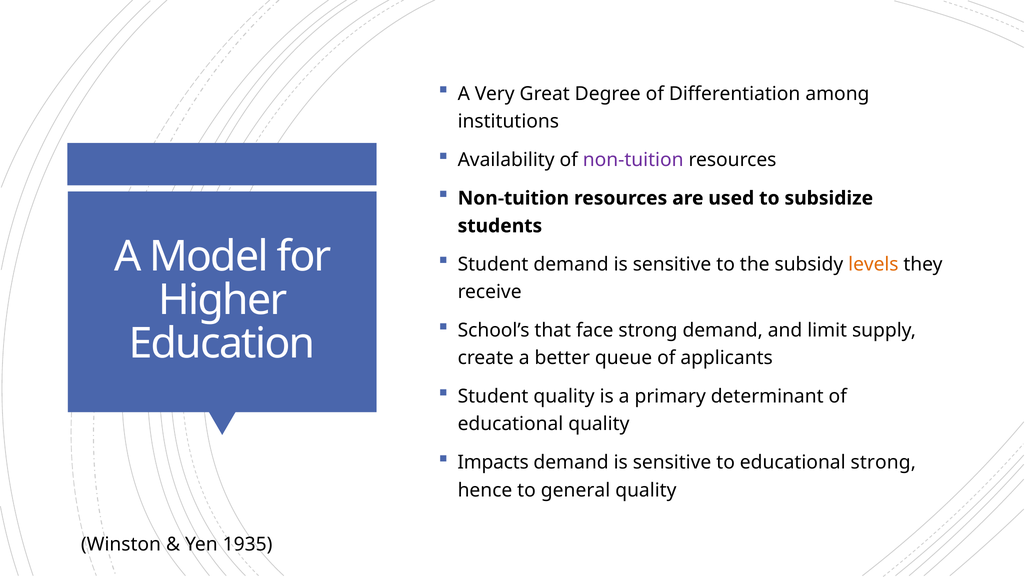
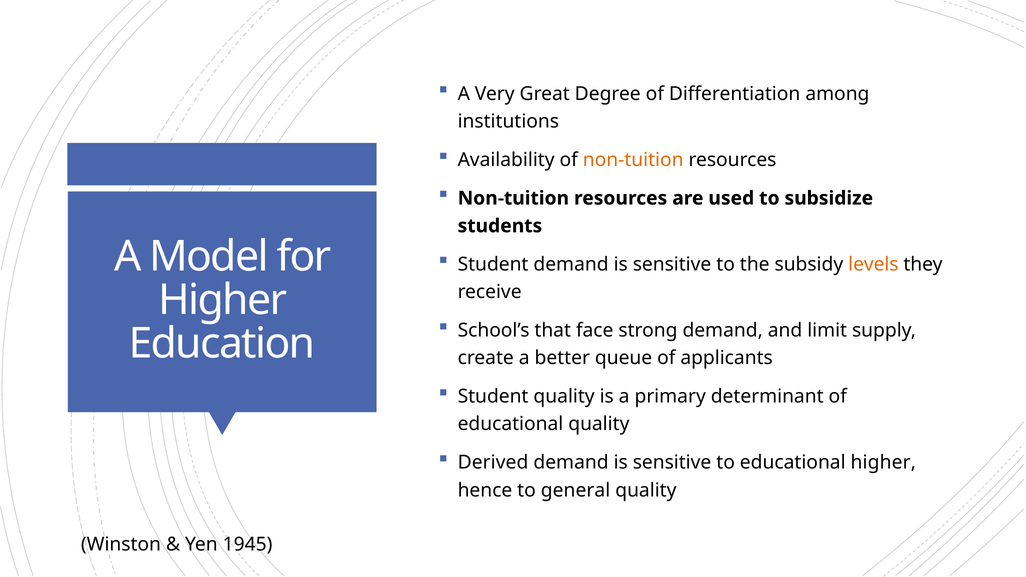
non-tuition at (633, 160) colour: purple -> orange
Impacts: Impacts -> Derived
educational strong: strong -> higher
1935: 1935 -> 1945
